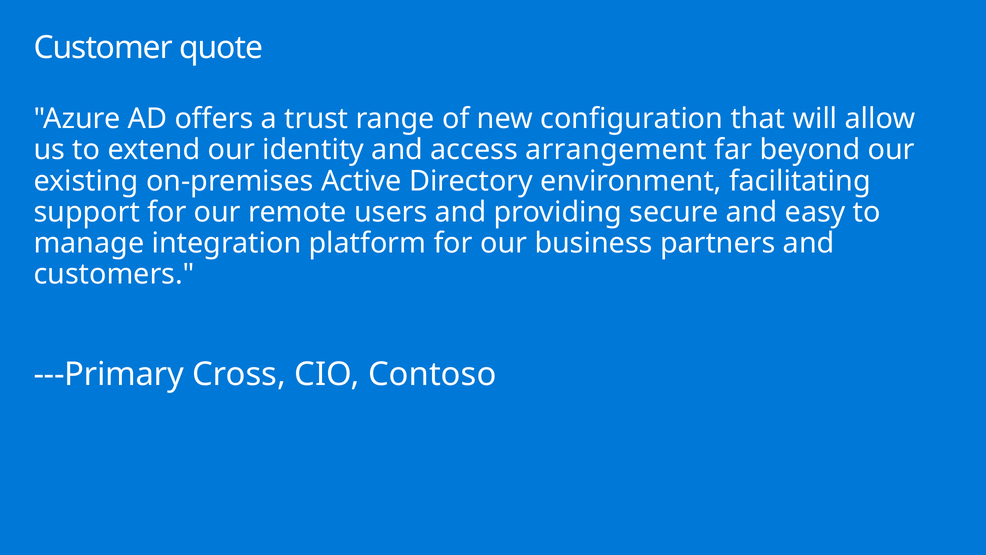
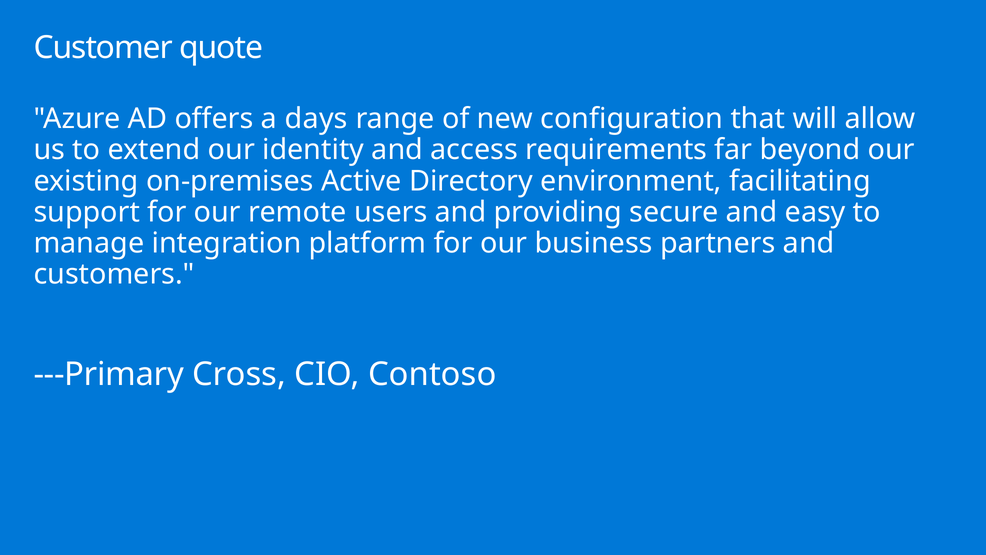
trust: trust -> days
arrangement: arrangement -> requirements
